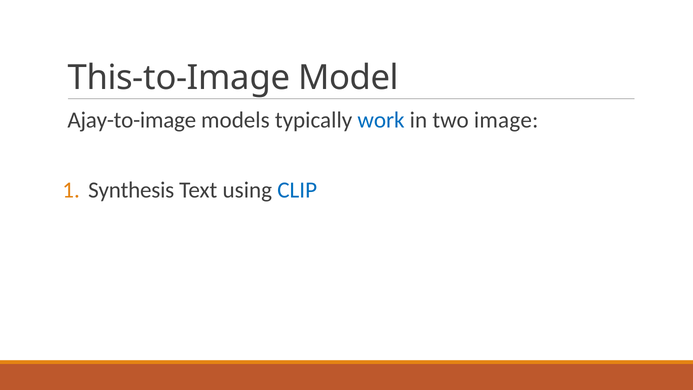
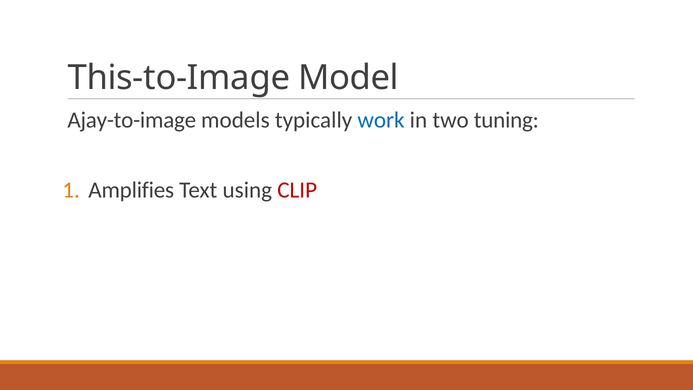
image: image -> tuning
Synthesis: Synthesis -> Amplifies
CLIP colour: blue -> red
